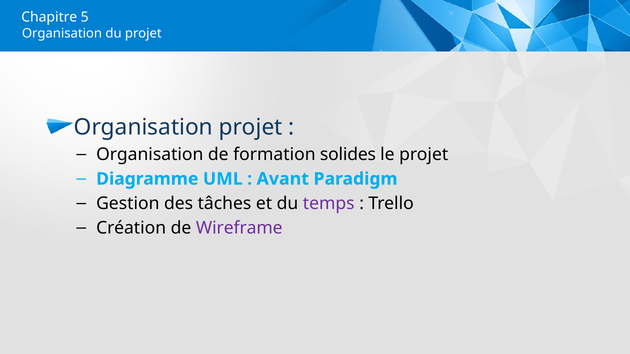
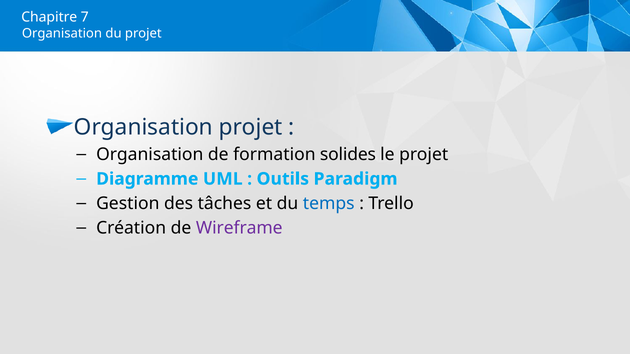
5: 5 -> 7
Avant: Avant -> Outils
temps colour: purple -> blue
